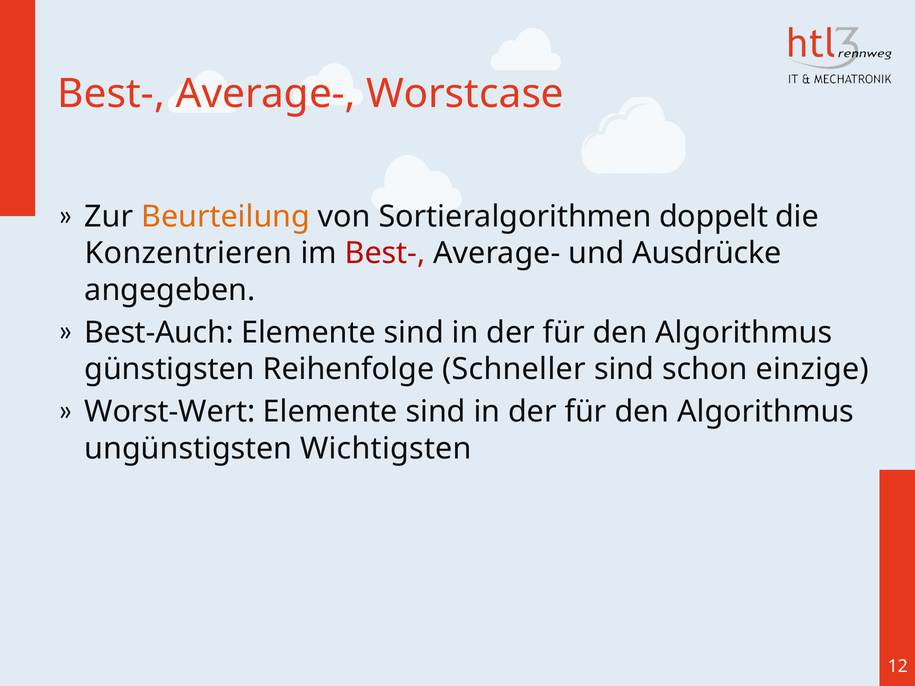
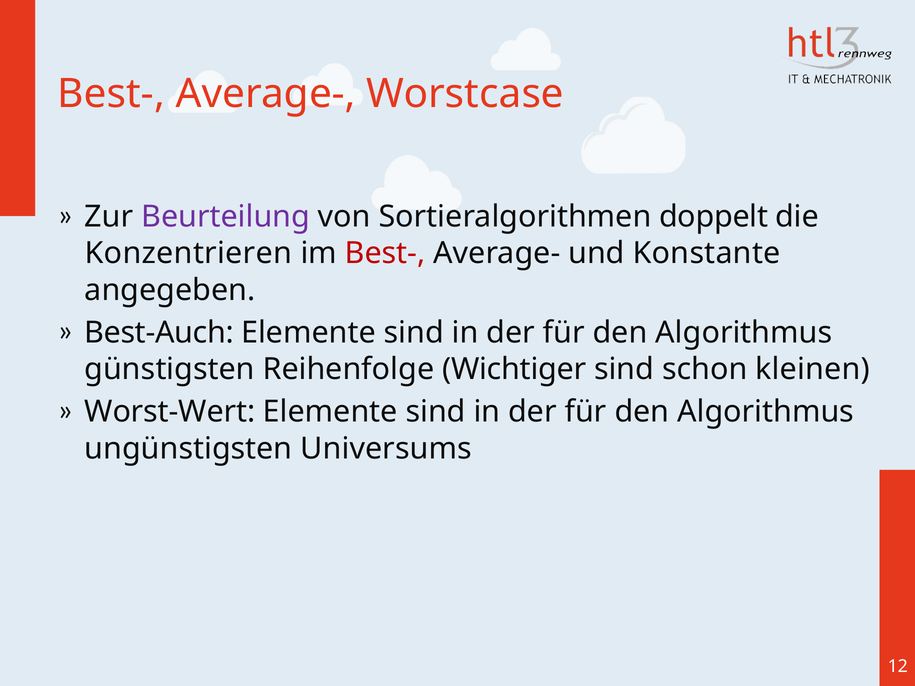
Beurteilung colour: orange -> purple
Ausdrücke: Ausdrücke -> Konstante
Schneller: Schneller -> Wichtiger
einzige: einzige -> kleinen
Wichtigsten: Wichtigsten -> Universums
